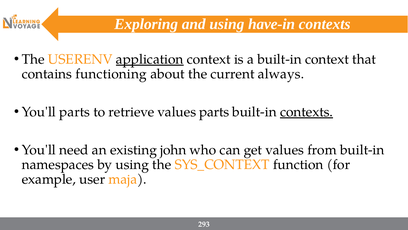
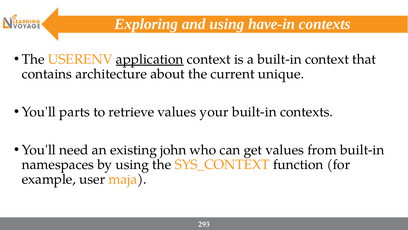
functioning: functioning -> architecture
always: always -> unique
values parts: parts -> your
contexts at (306, 112) underline: present -> none
